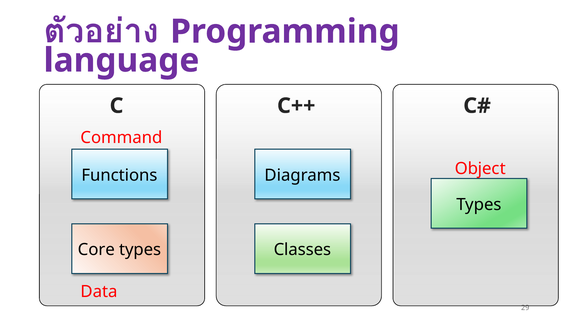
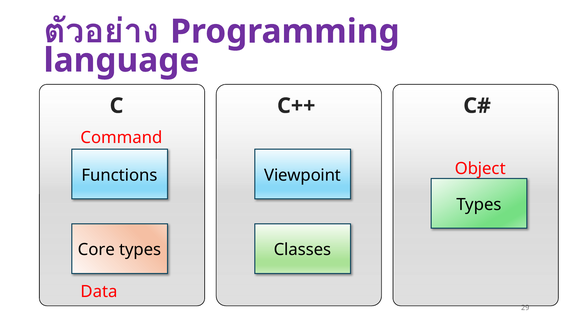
Diagrams: Diagrams -> Viewpoint
